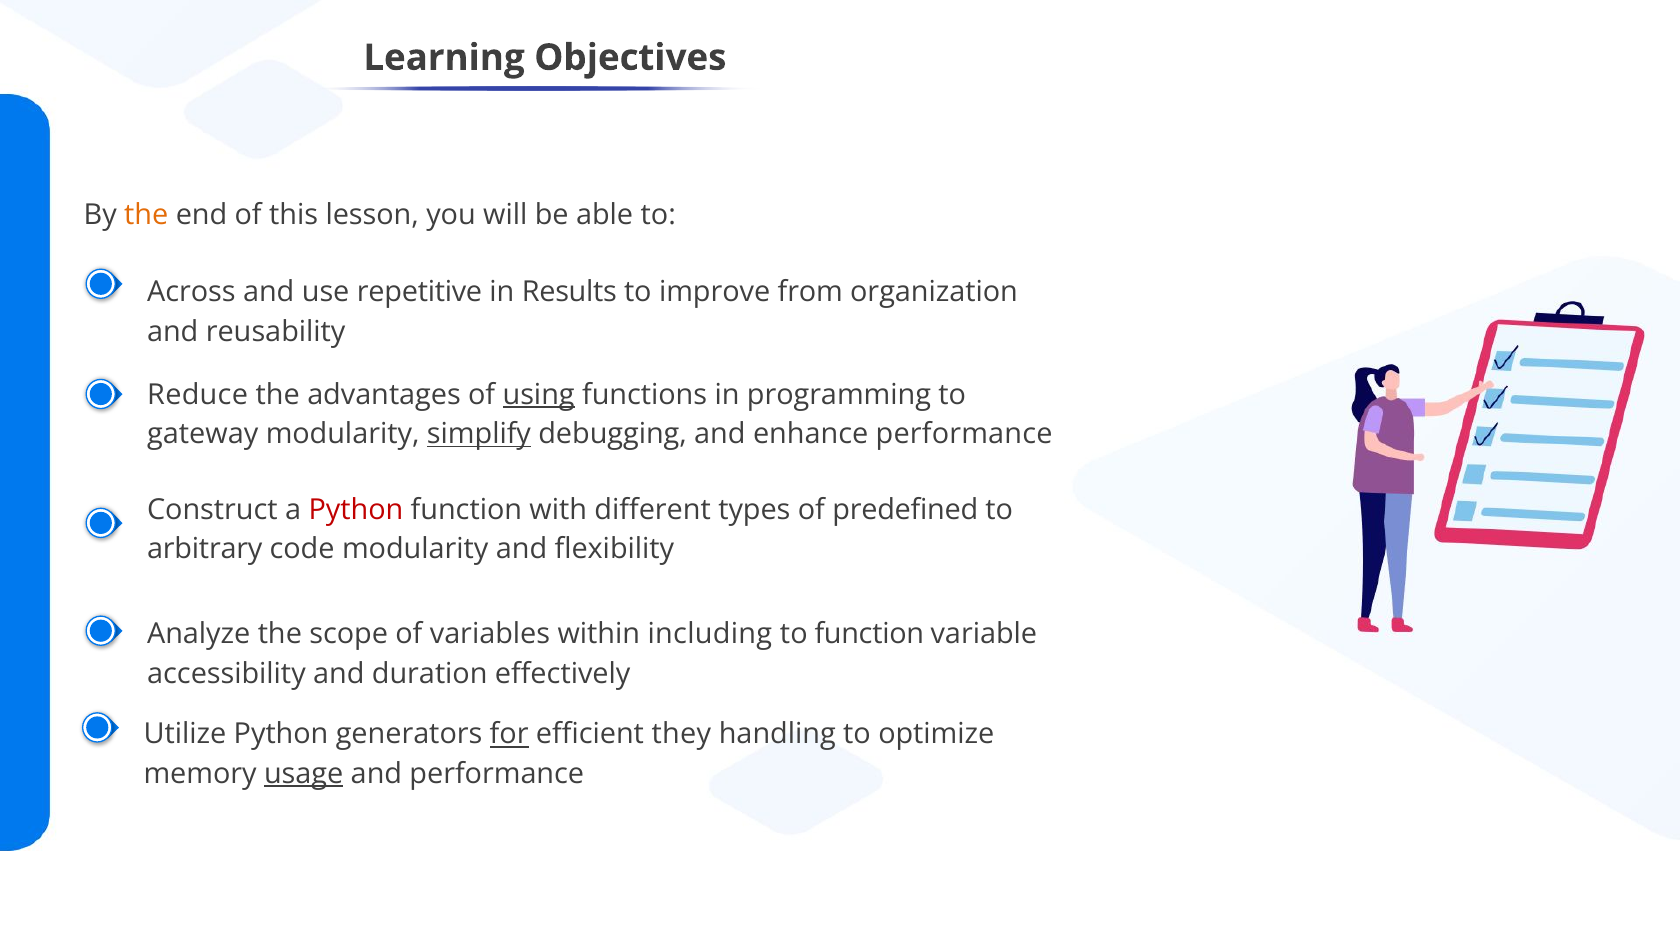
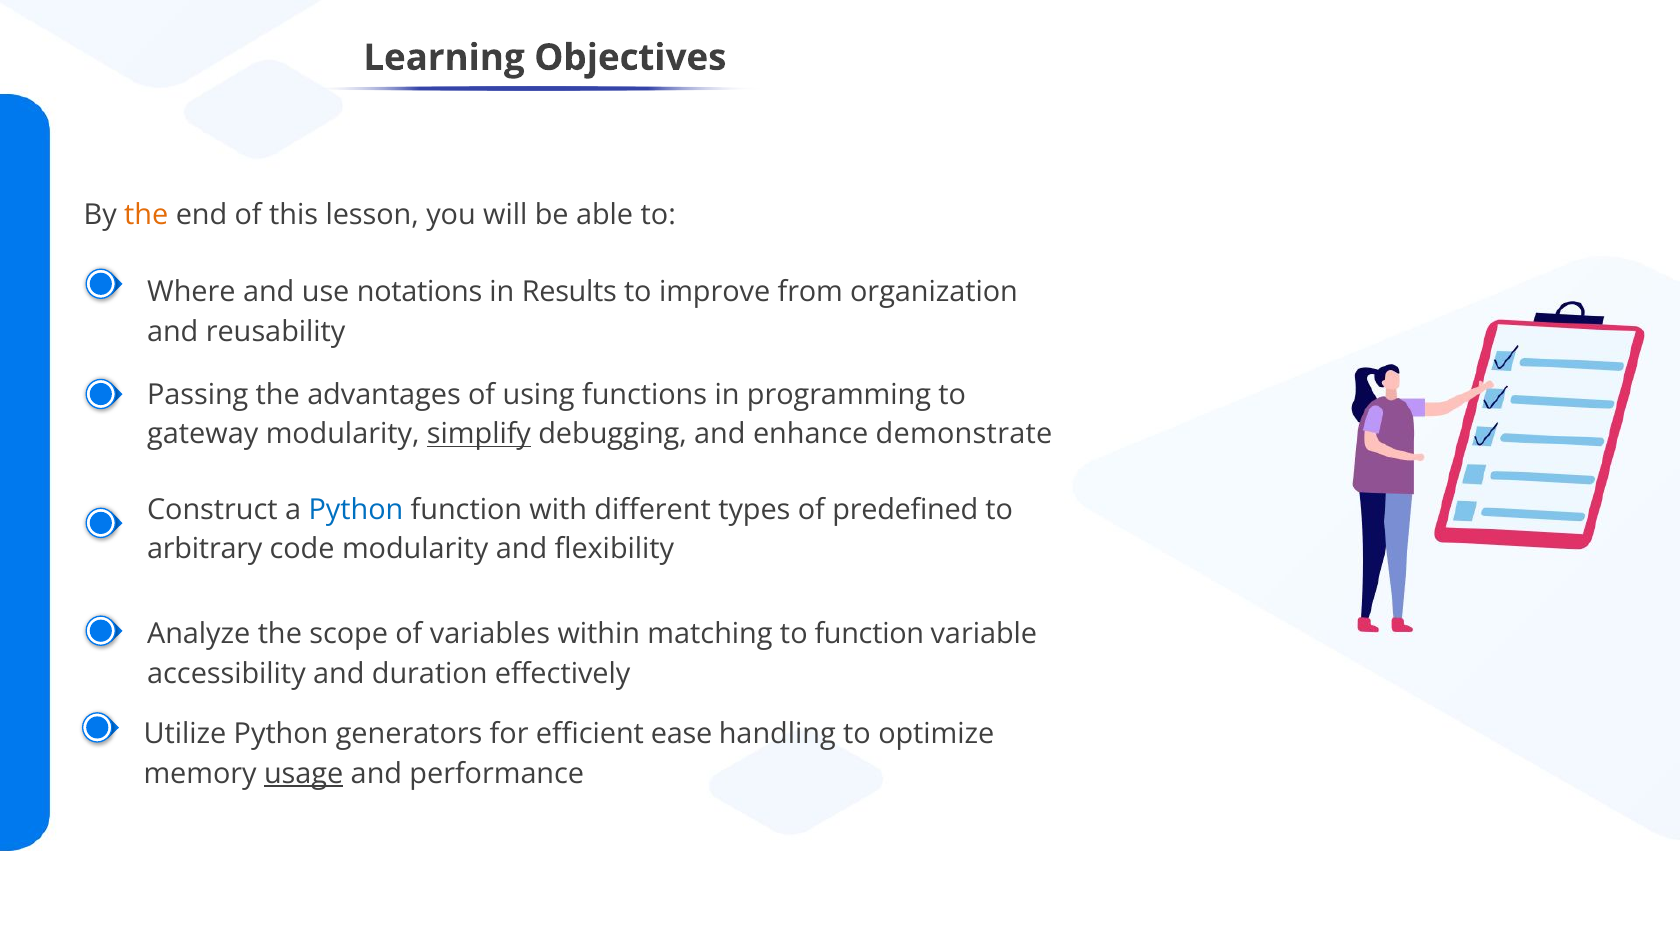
Across: Across -> Where
repetitive: repetitive -> notations
Reduce: Reduce -> Passing
using underline: present -> none
enhance performance: performance -> demonstrate
Python at (356, 510) colour: red -> blue
including: including -> matching
for underline: present -> none
they: they -> ease
